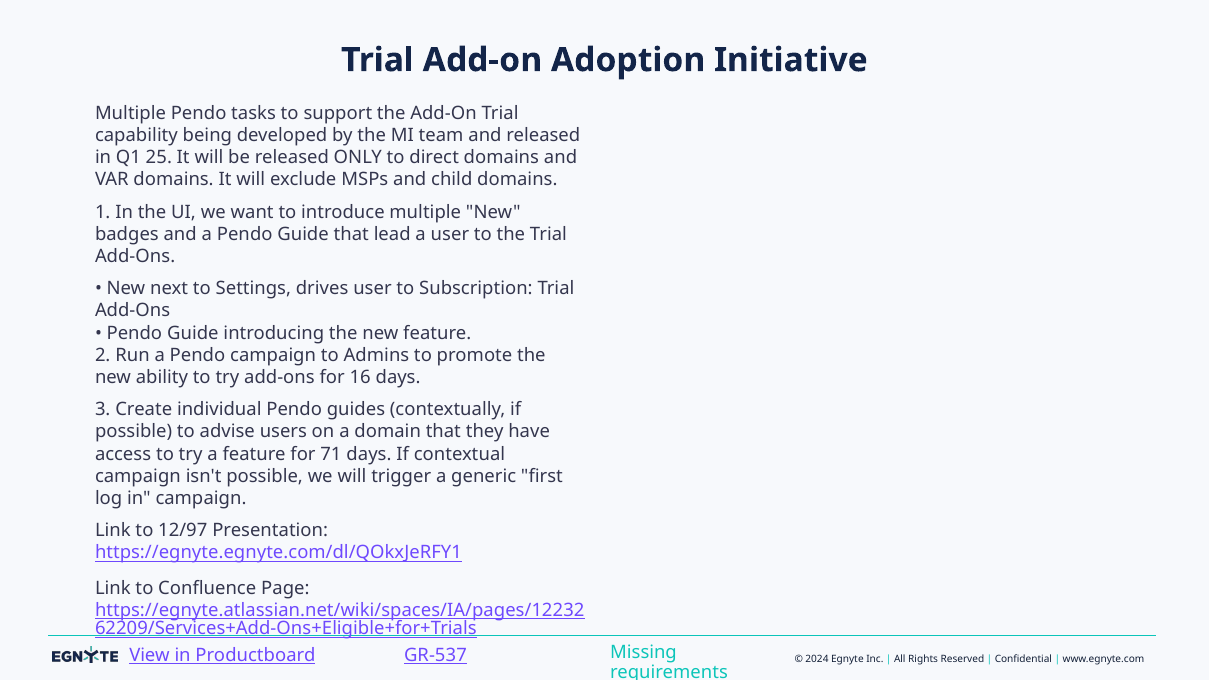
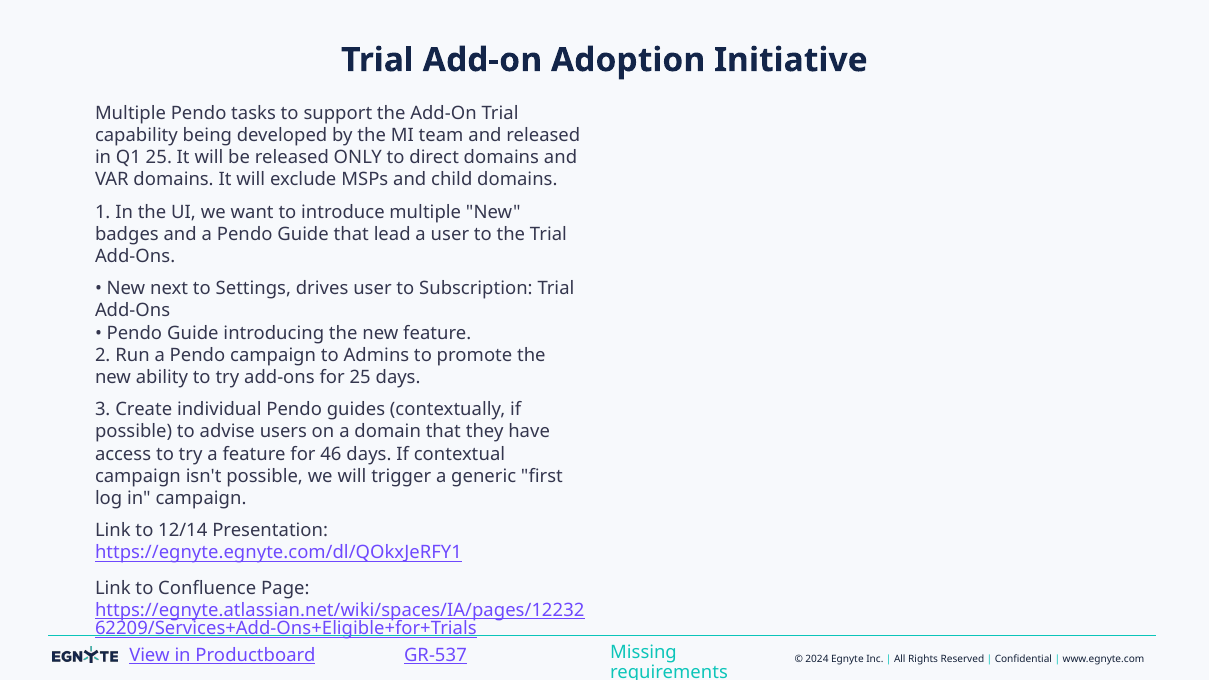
for 16: 16 -> 25
71: 71 -> 46
12/97: 12/97 -> 12/14
